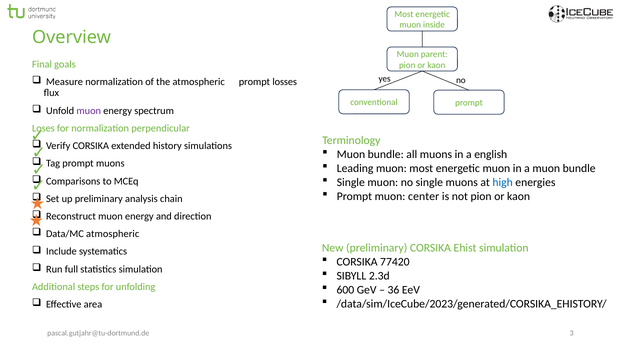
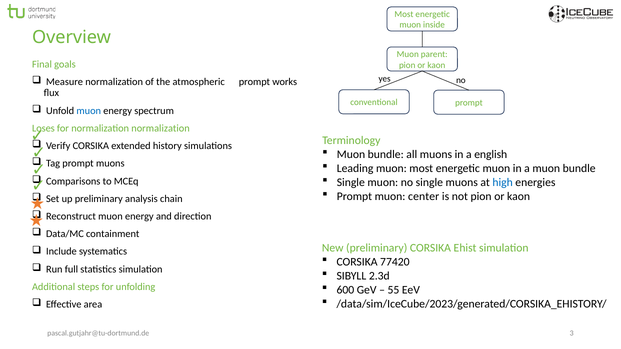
losses: losses -> works
muon at (89, 111) colour: purple -> blue
normalization perpendicular: perpendicular -> normalization
Data/MC atmospheric: atmospheric -> containment
36: 36 -> 55
